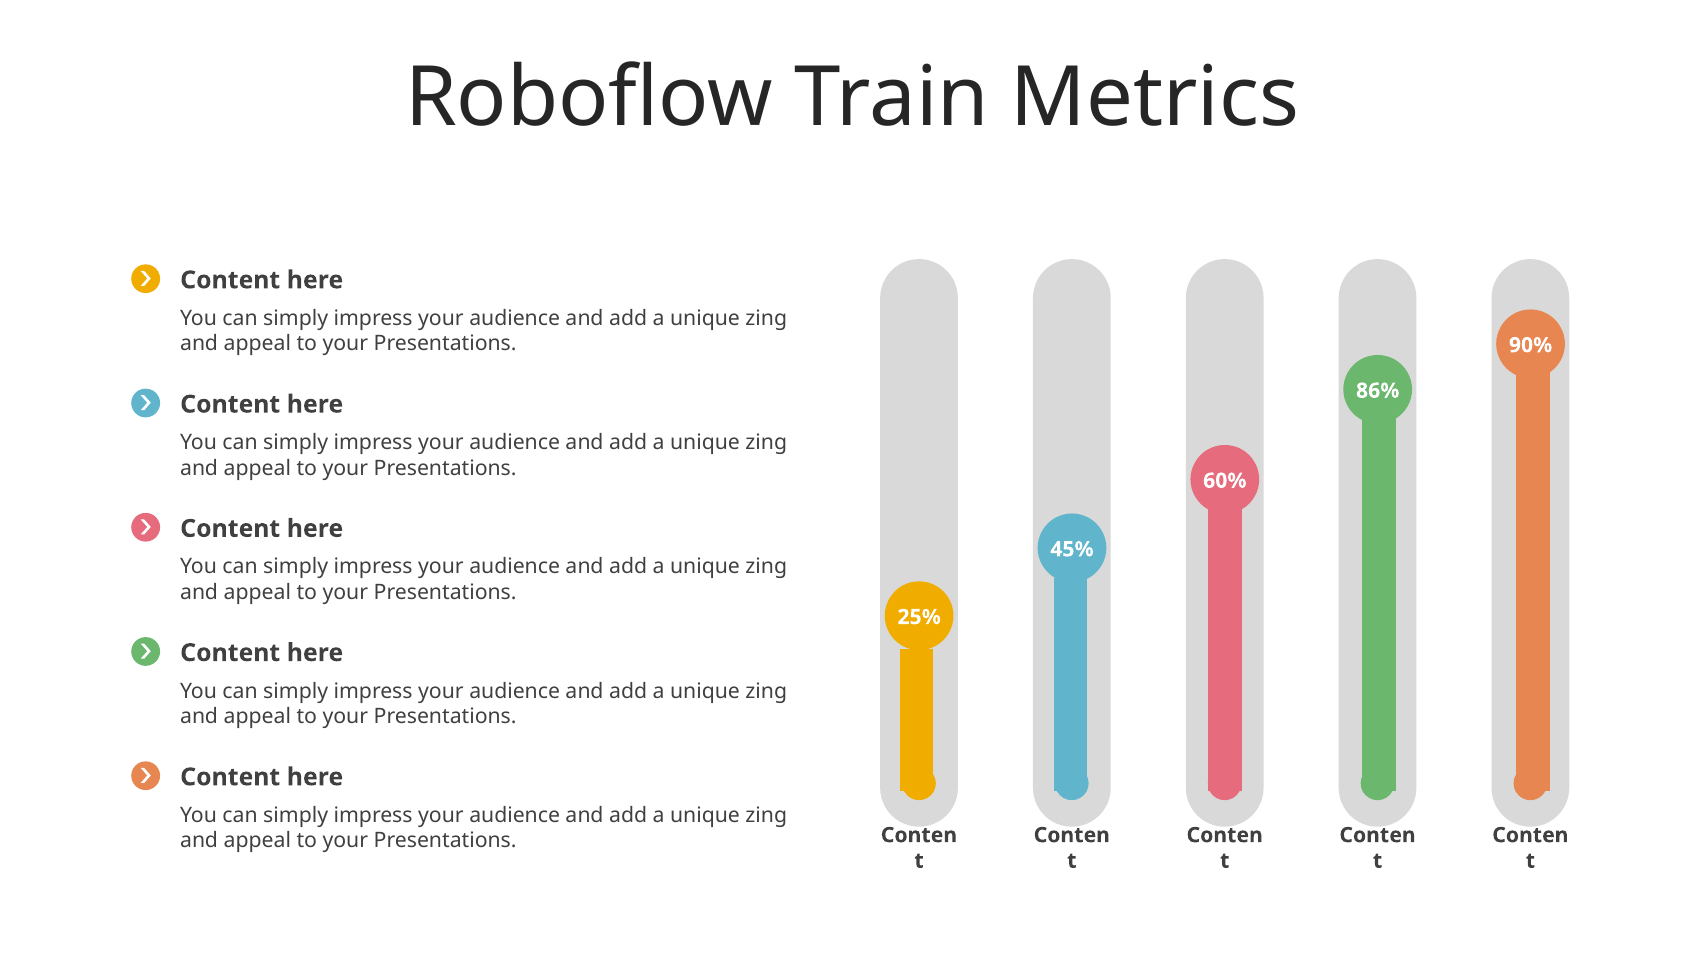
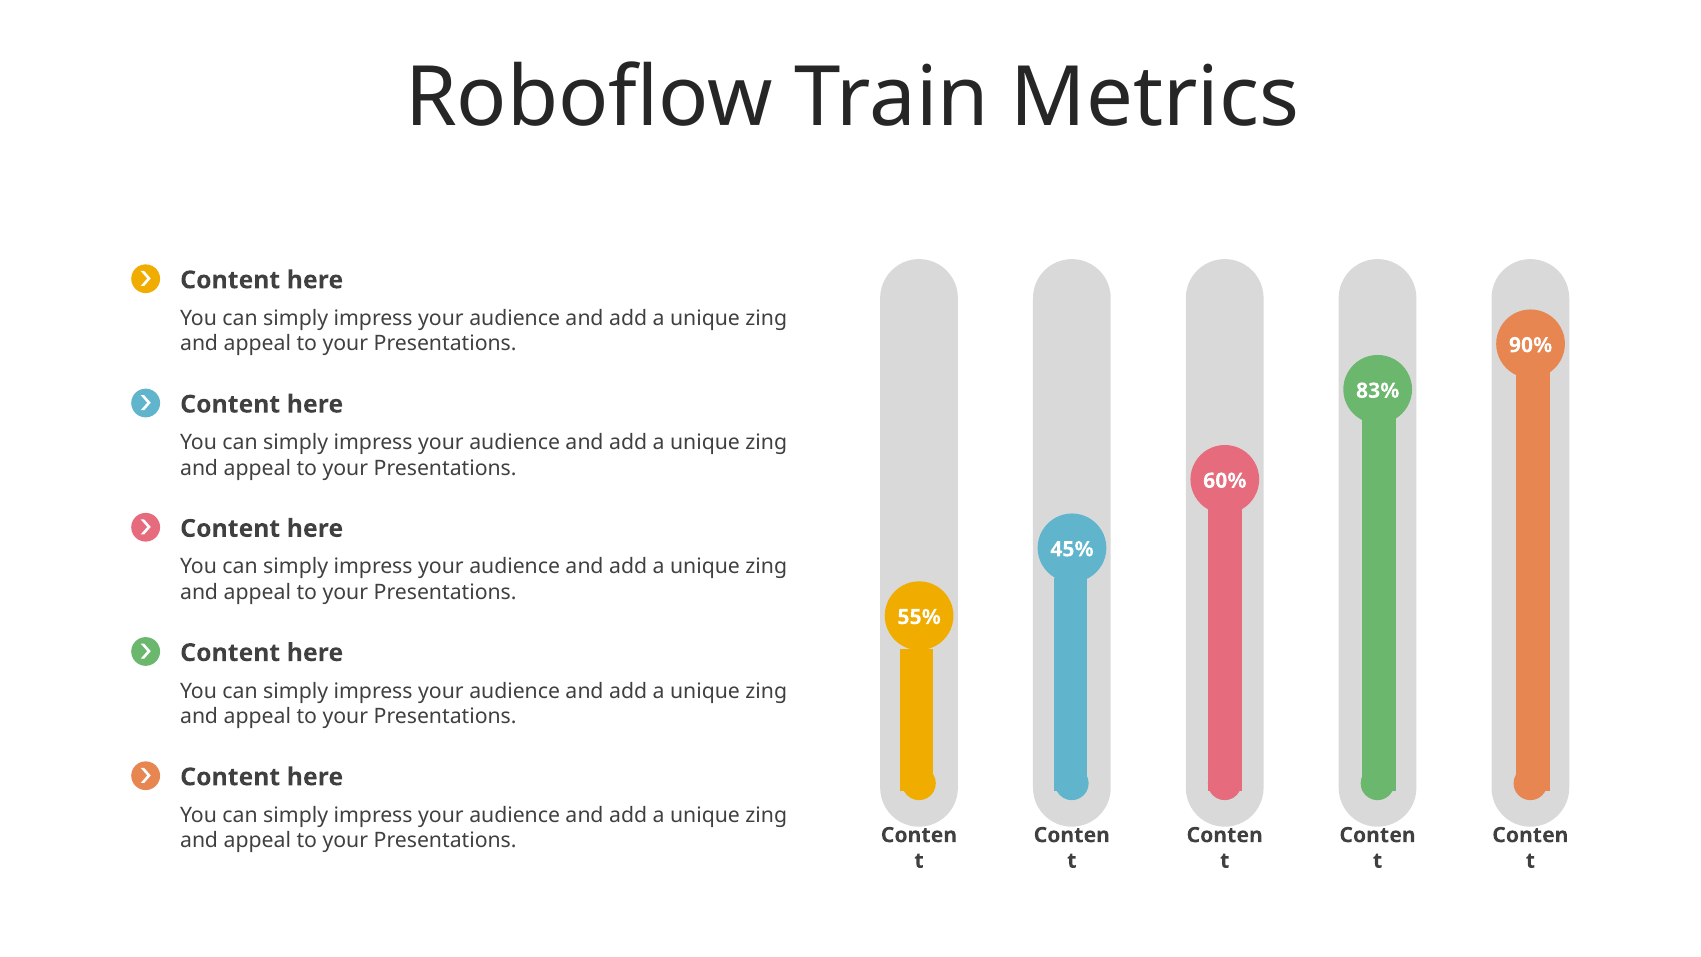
86%: 86% -> 83%
25%: 25% -> 55%
